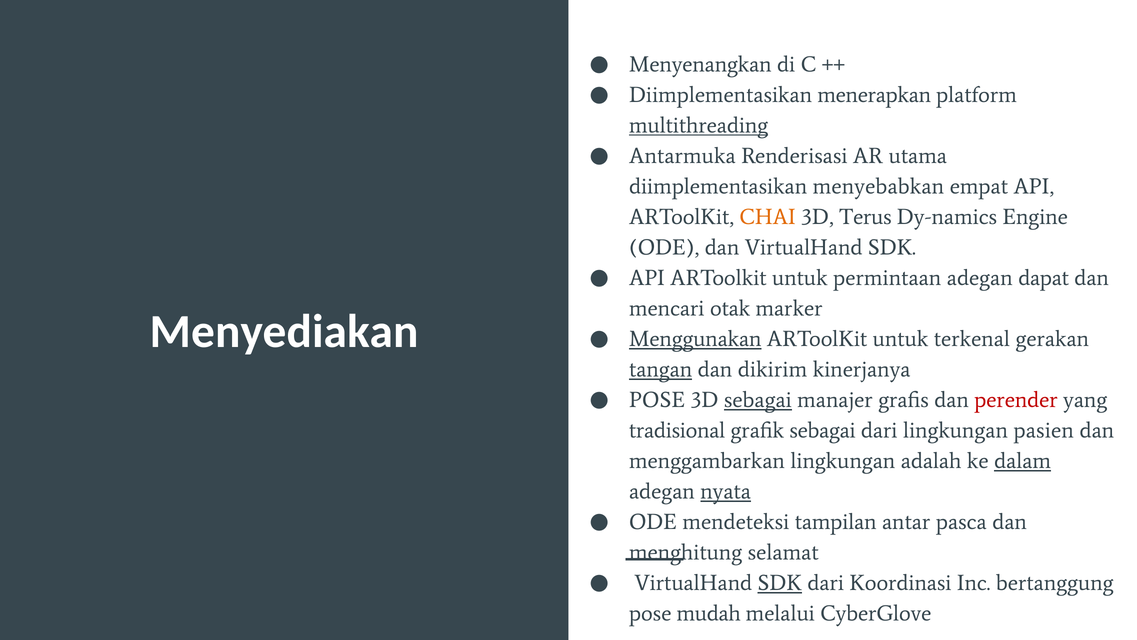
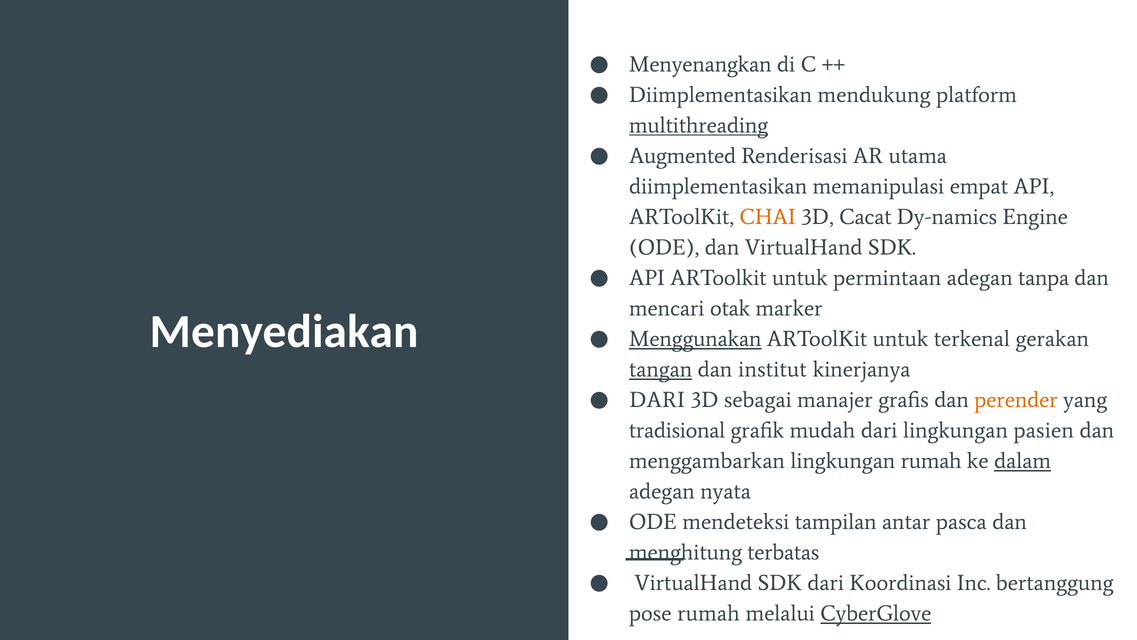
menerapkan: menerapkan -> mendukung
Antarmuka: Antarmuka -> Augmented
menyebabkan: menyebabkan -> memanipulasi
Terus: Terus -> Cacat
dapat: dapat -> tanpa
dikirim: dikirim -> institut
POSE at (657, 400): POSE -> DARI
sebagai at (758, 400) underline: present -> none
perender colour: red -> orange
grafik sebagai: sebagai -> mudah
lingkungan adalah: adalah -> rumah
nyata underline: present -> none
selamat: selamat -> terbatas
SDK at (780, 583) underline: present -> none
pose mudah: mudah -> rumah
CyberGlove underline: none -> present
